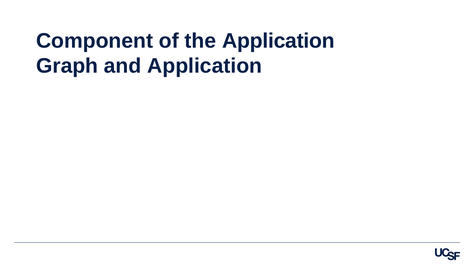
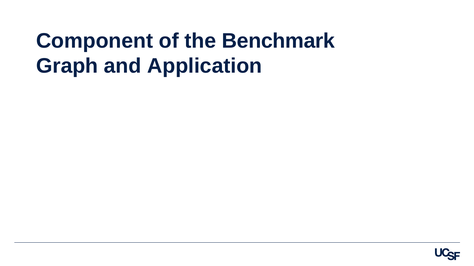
the Application: Application -> Benchmark
